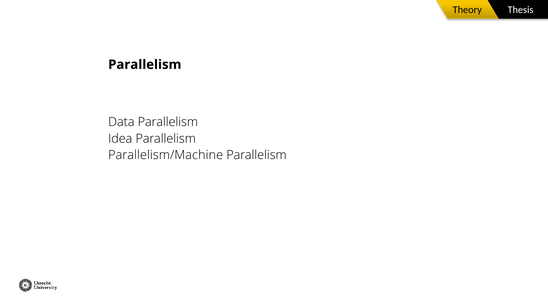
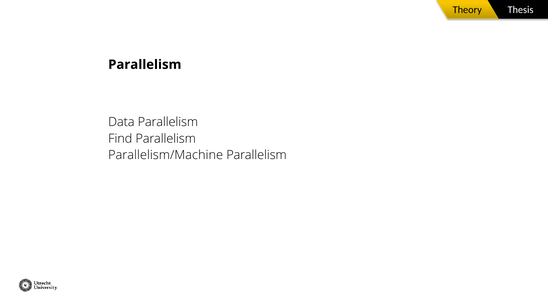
Idea: Idea -> Find
